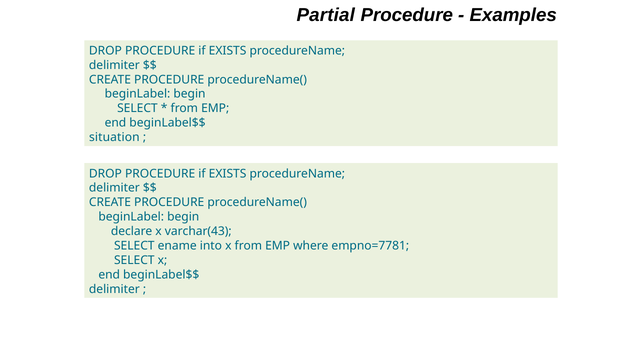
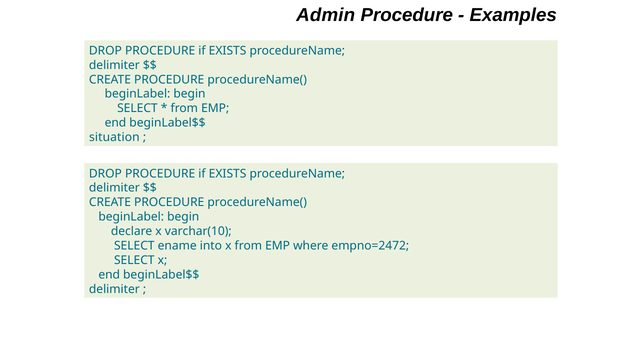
Partial: Partial -> Admin
varchar(43: varchar(43 -> varchar(10
empno=7781: empno=7781 -> empno=2472
